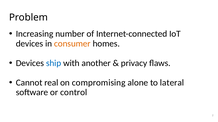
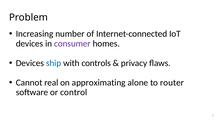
consumer colour: orange -> purple
another: another -> controls
compromising: compromising -> approximating
lateral: lateral -> router
